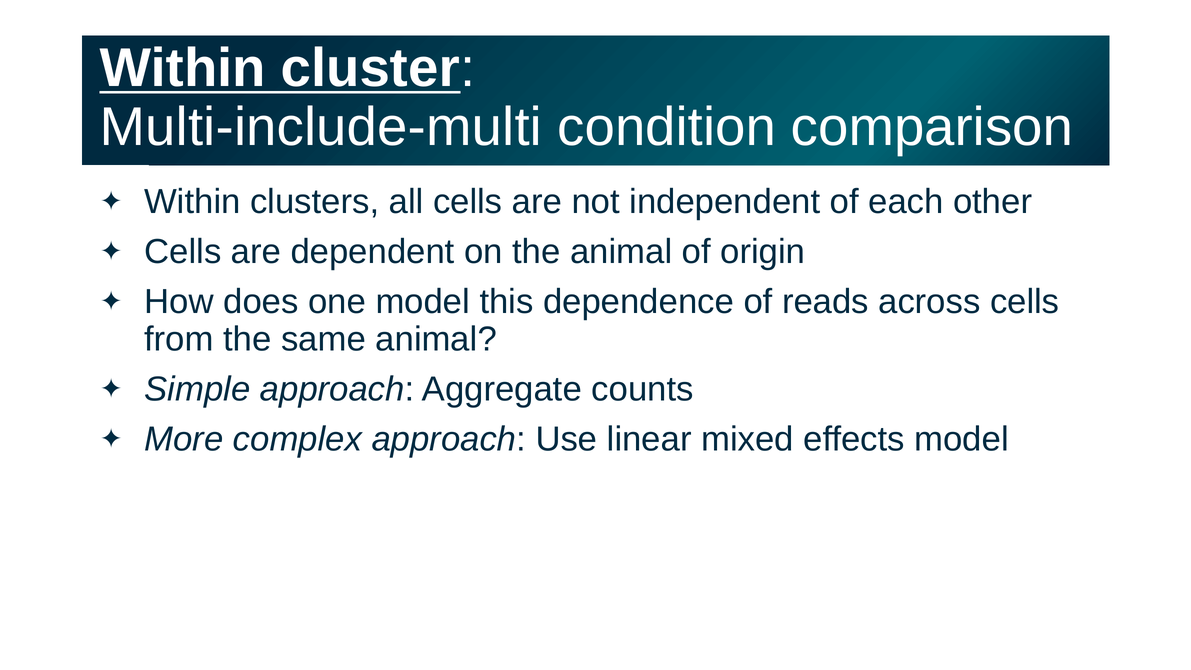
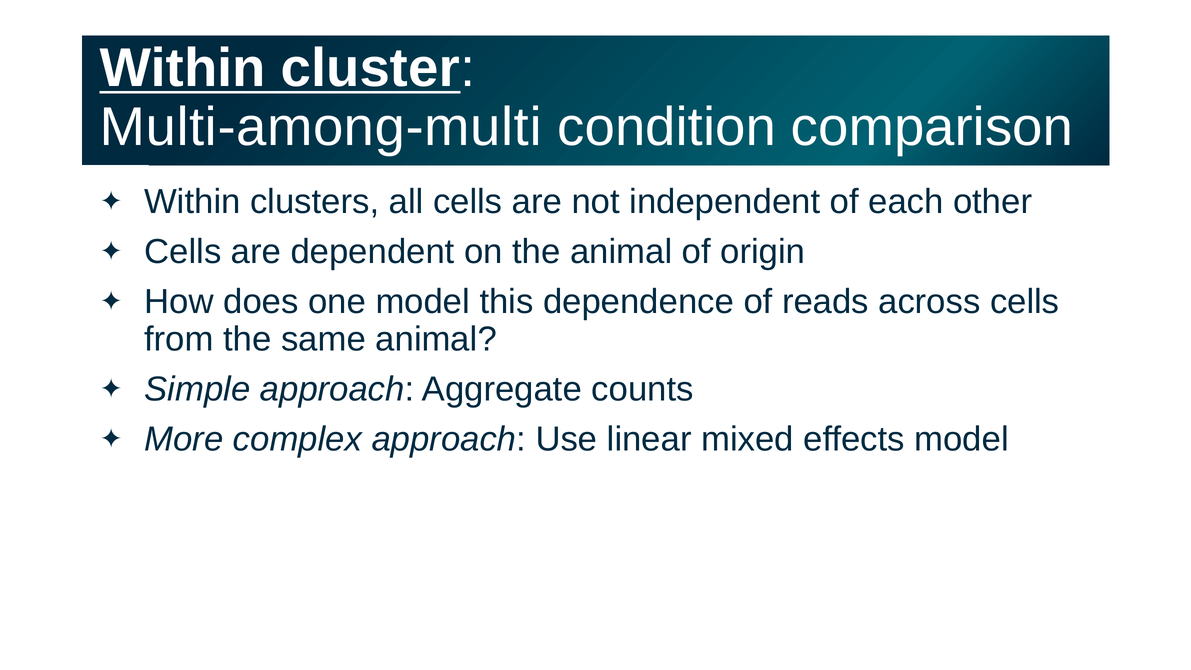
Multi-include-multi: Multi-include-multi -> Multi-among-multi
